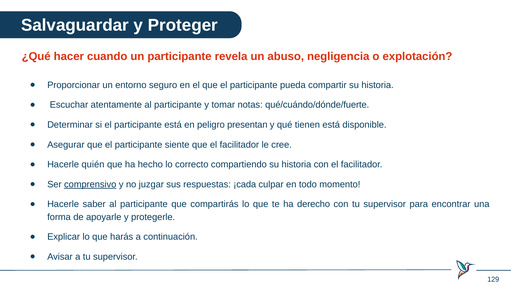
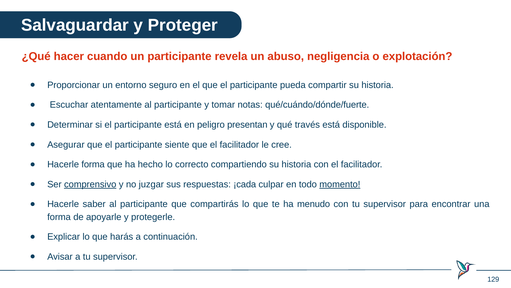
tienen: tienen -> través
Hacerle quién: quién -> forma
momento underline: none -> present
derecho: derecho -> menudo
